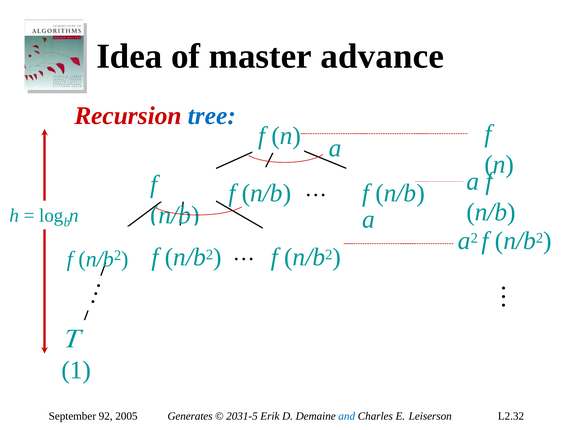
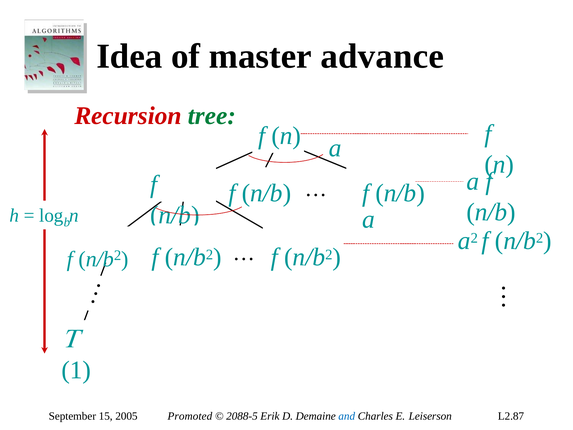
tree colour: blue -> green
92: 92 -> 15
Generates: Generates -> Promoted
2031-5: 2031-5 -> 2088-5
L2.32: L2.32 -> L2.87
